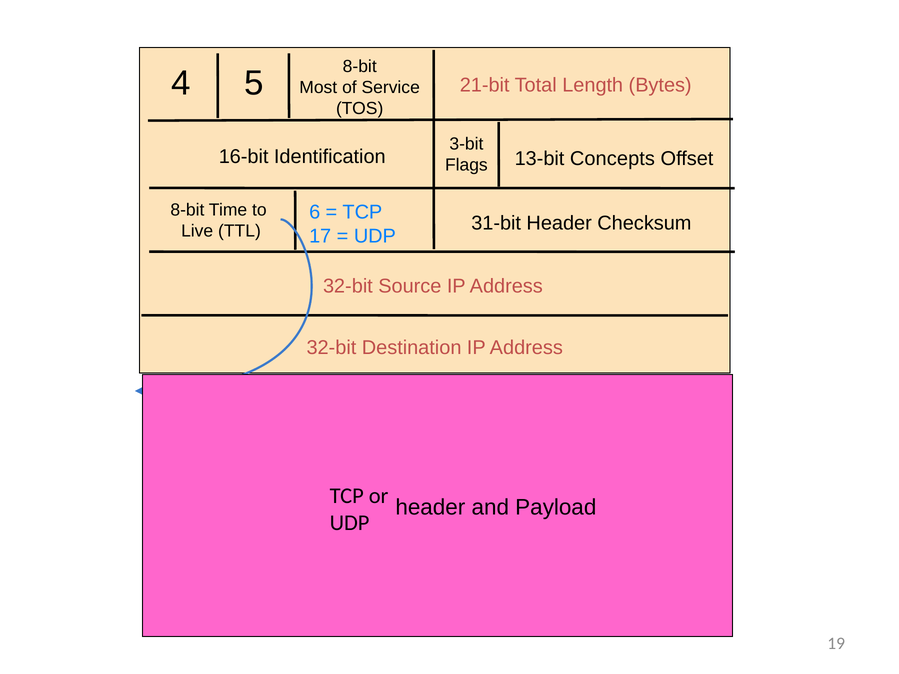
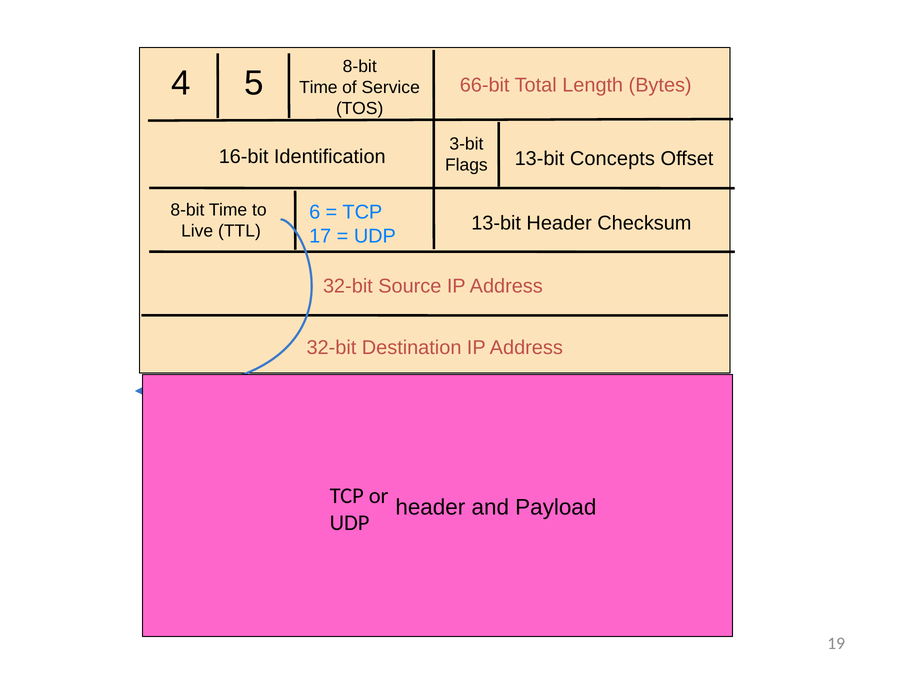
21-bit: 21-bit -> 66-bit
Most at (318, 88): Most -> Time
31-bit at (496, 223): 31-bit -> 13-bit
